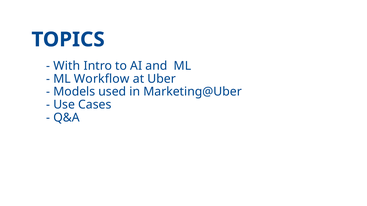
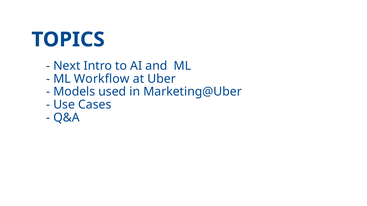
With: With -> Next
